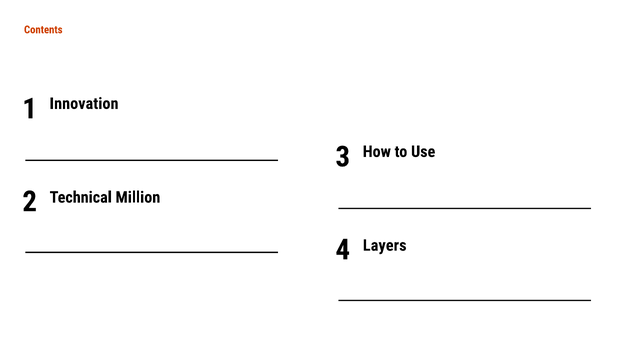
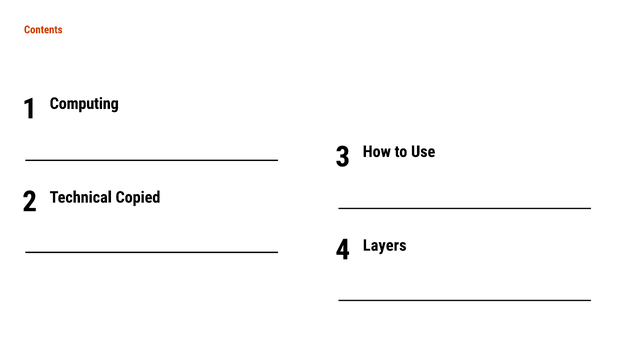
Innovation: Innovation -> Computing
Million: Million -> Copied
